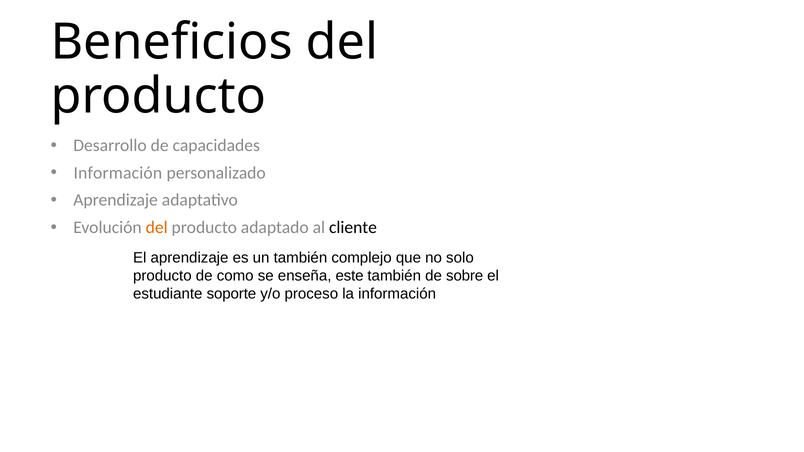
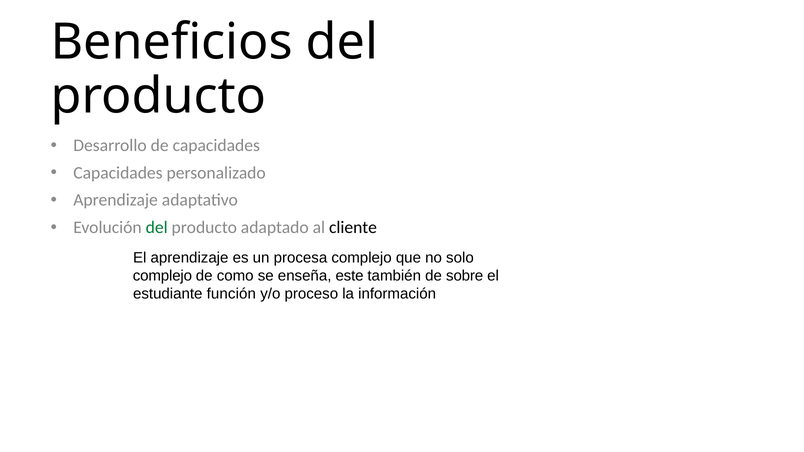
Información at (118, 173): Información -> Capacidades
del at (157, 228) colour: orange -> green
un también: también -> procesa
producto at (162, 276): producto -> complejo
soporte: soporte -> función
